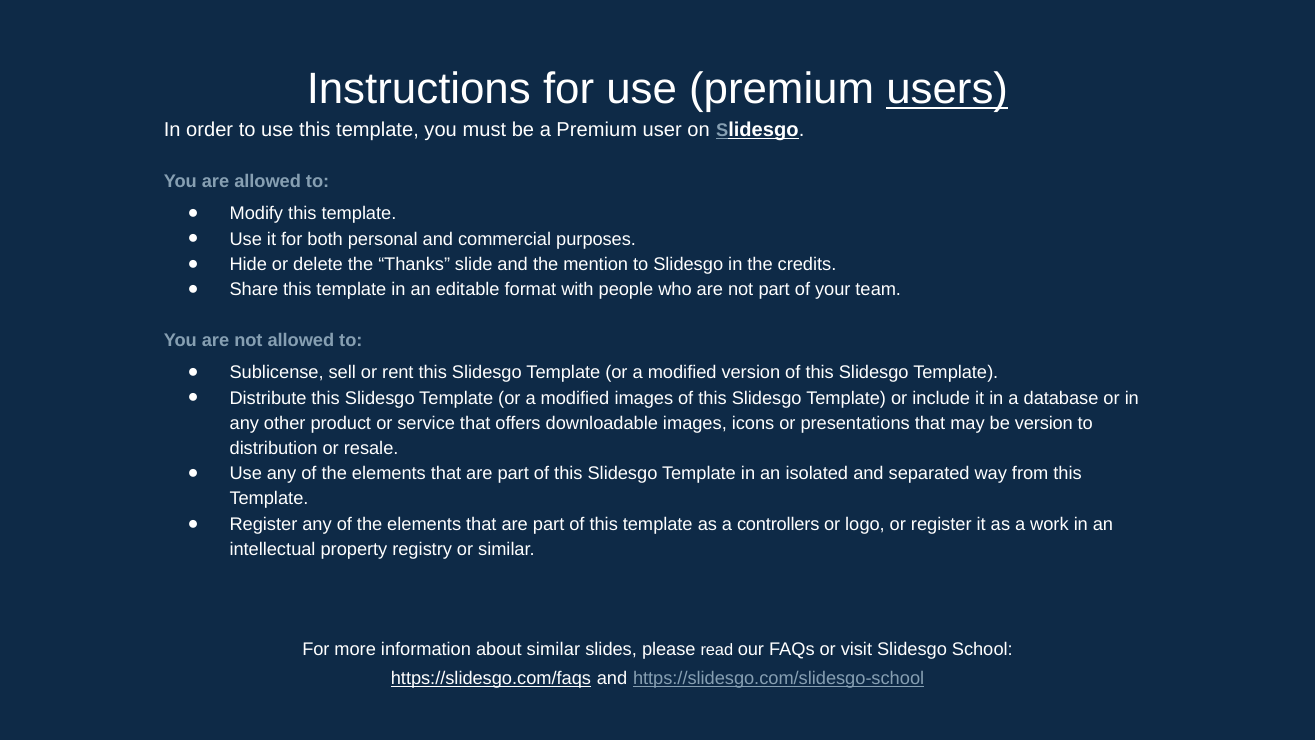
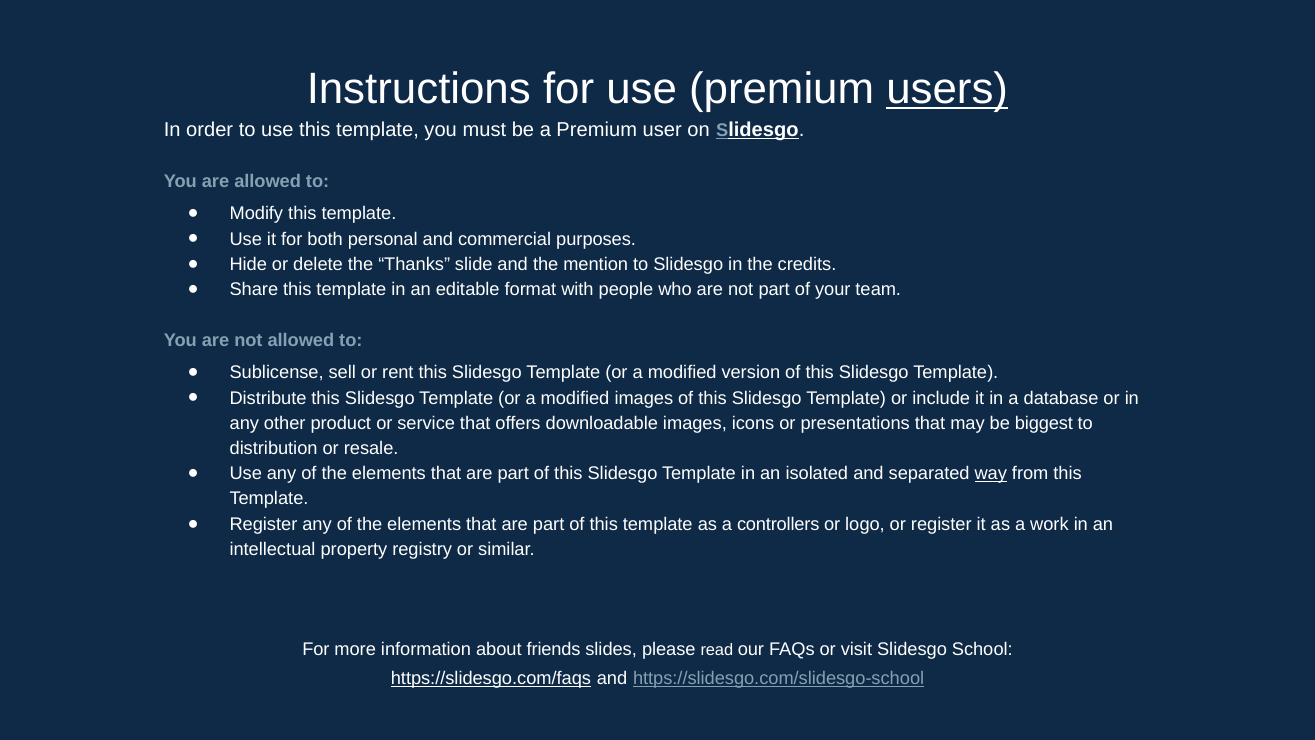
be version: version -> biggest
way underline: none -> present
about similar: similar -> friends
